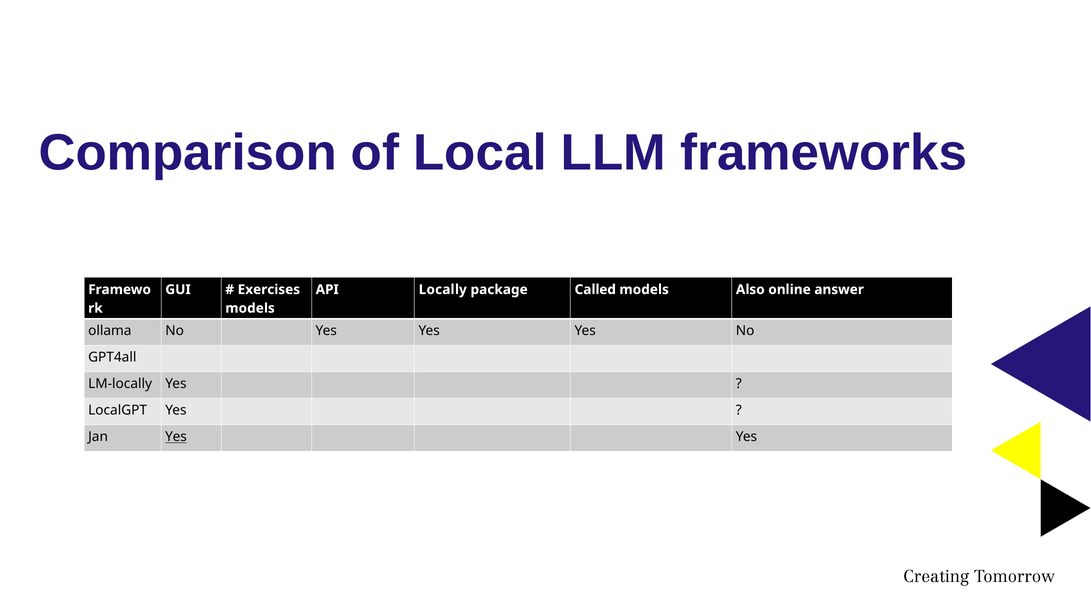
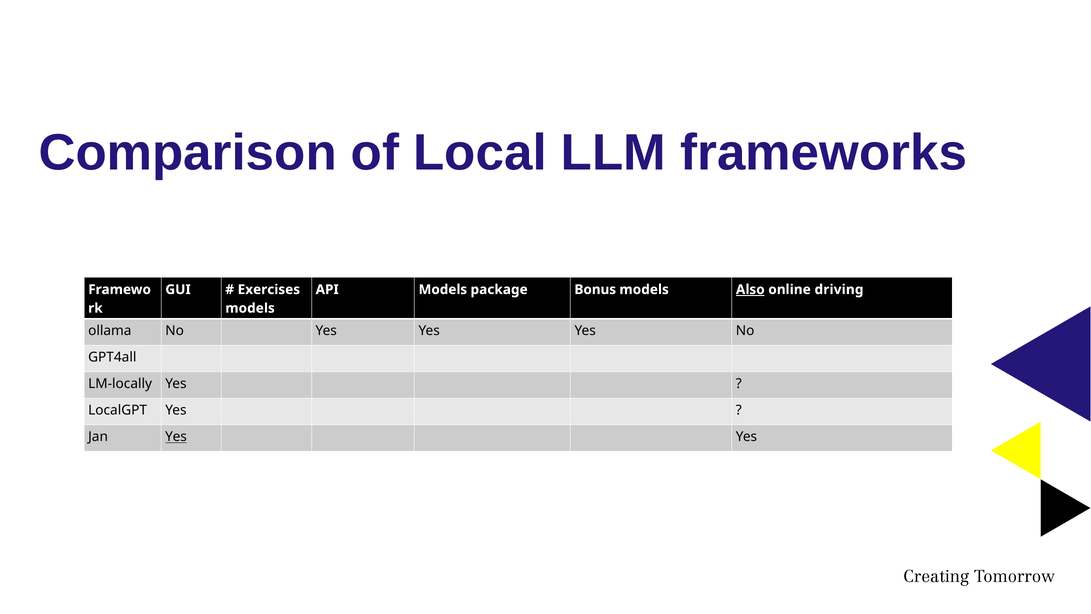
API Locally: Locally -> Models
Called: Called -> Bonus
Also underline: none -> present
answer: answer -> driving
